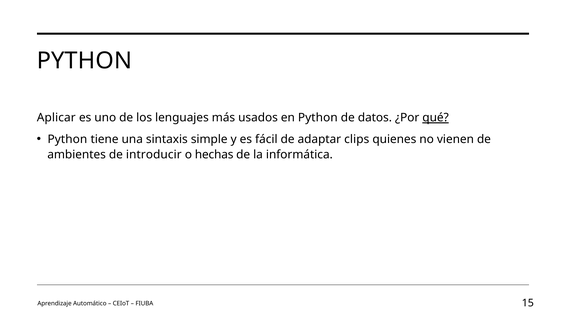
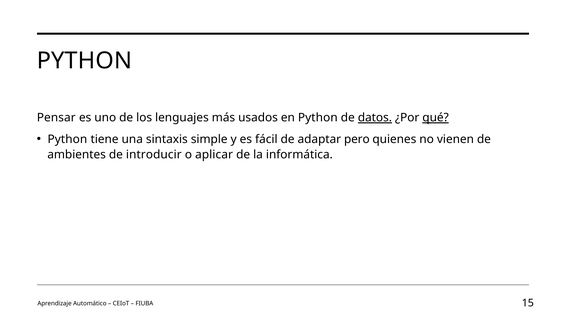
Aplicar: Aplicar -> Pensar
datos underline: none -> present
clips: clips -> pero
hechas: hechas -> aplicar
